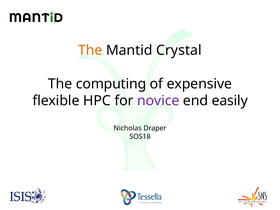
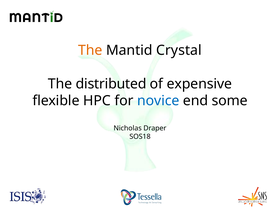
computing: computing -> distributed
novice colour: purple -> blue
easily: easily -> some
